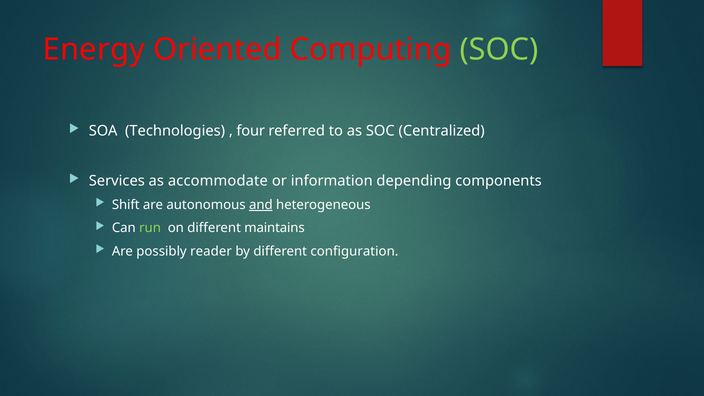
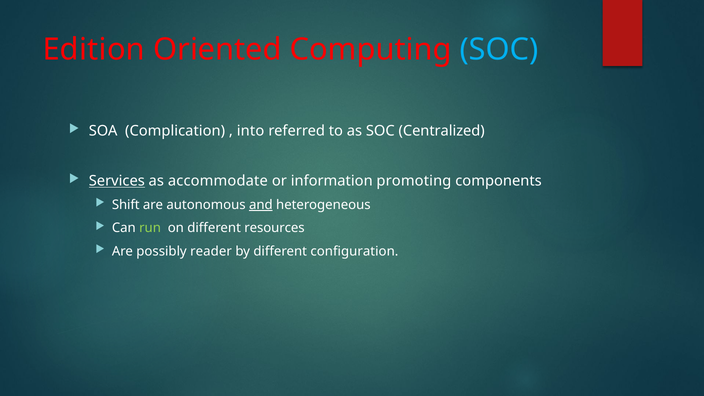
Energy: Energy -> Edition
SOC at (499, 49) colour: light green -> light blue
Technologies: Technologies -> Complication
four: four -> into
Services underline: none -> present
depending: depending -> promoting
maintains: maintains -> resources
